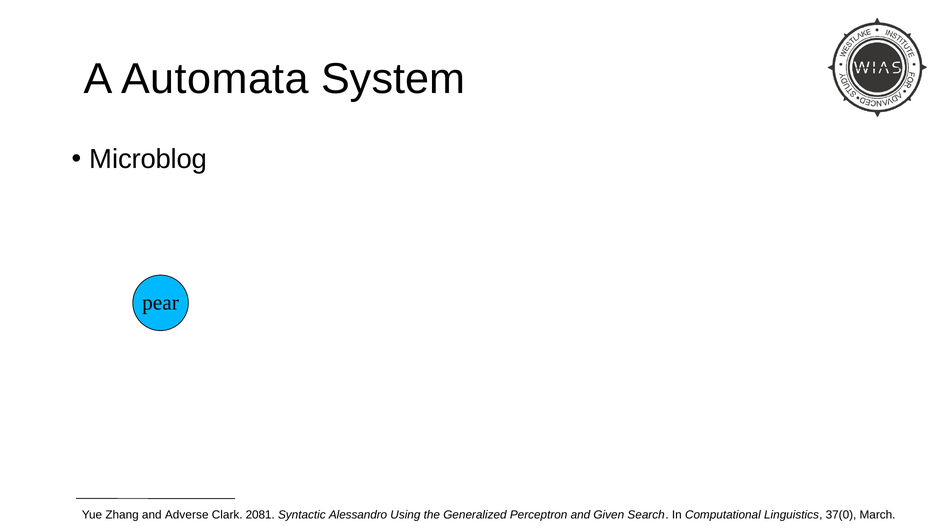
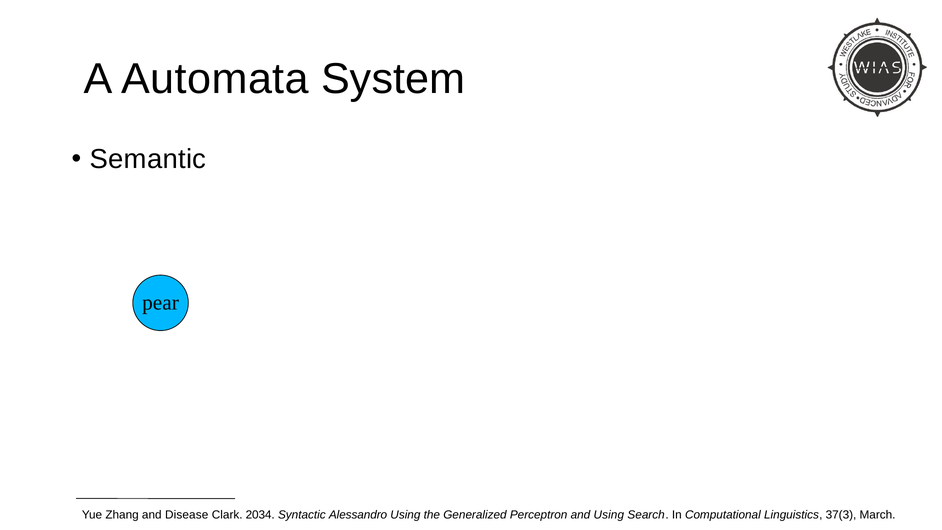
Microblog: Microblog -> Semantic
Adverse: Adverse -> Disease
2081: 2081 -> 2034
and Given: Given -> Using
37(0: 37(0 -> 37(3
